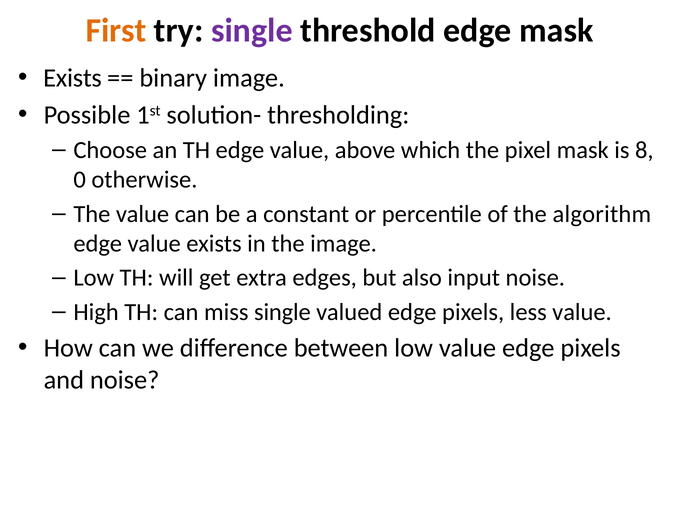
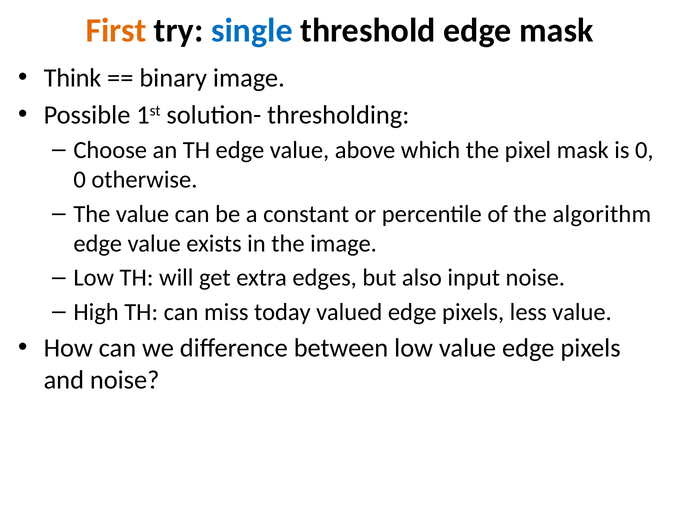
single at (252, 31) colour: purple -> blue
Exists at (73, 78): Exists -> Think
is 8: 8 -> 0
miss single: single -> today
